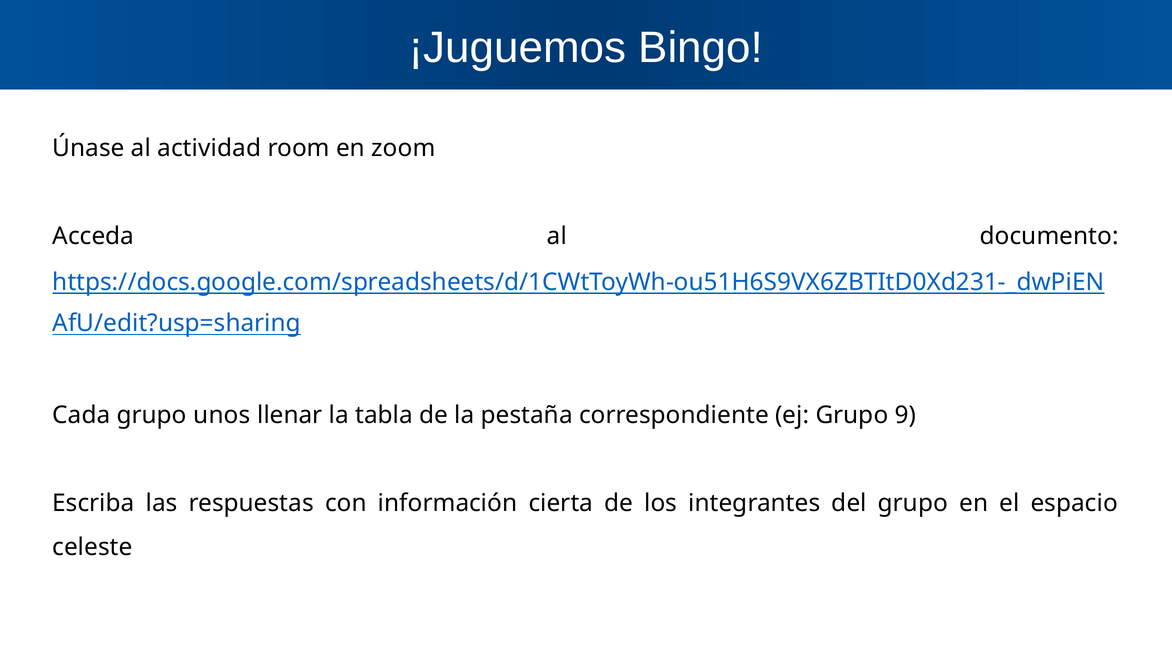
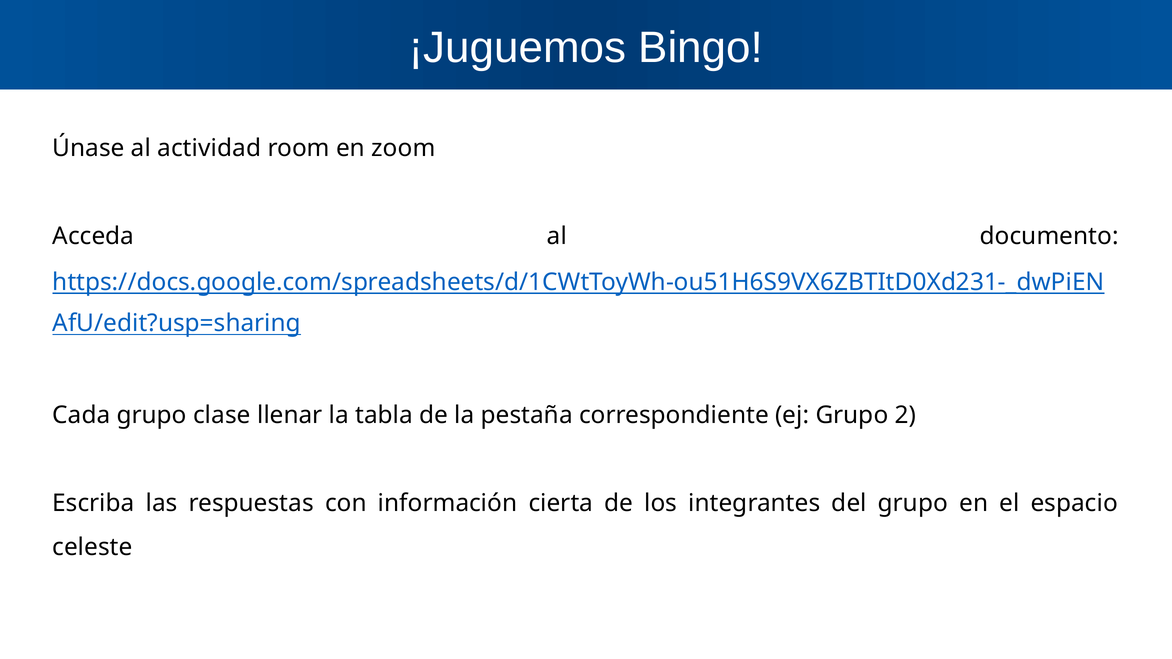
unos: unos -> clase
9: 9 -> 2
